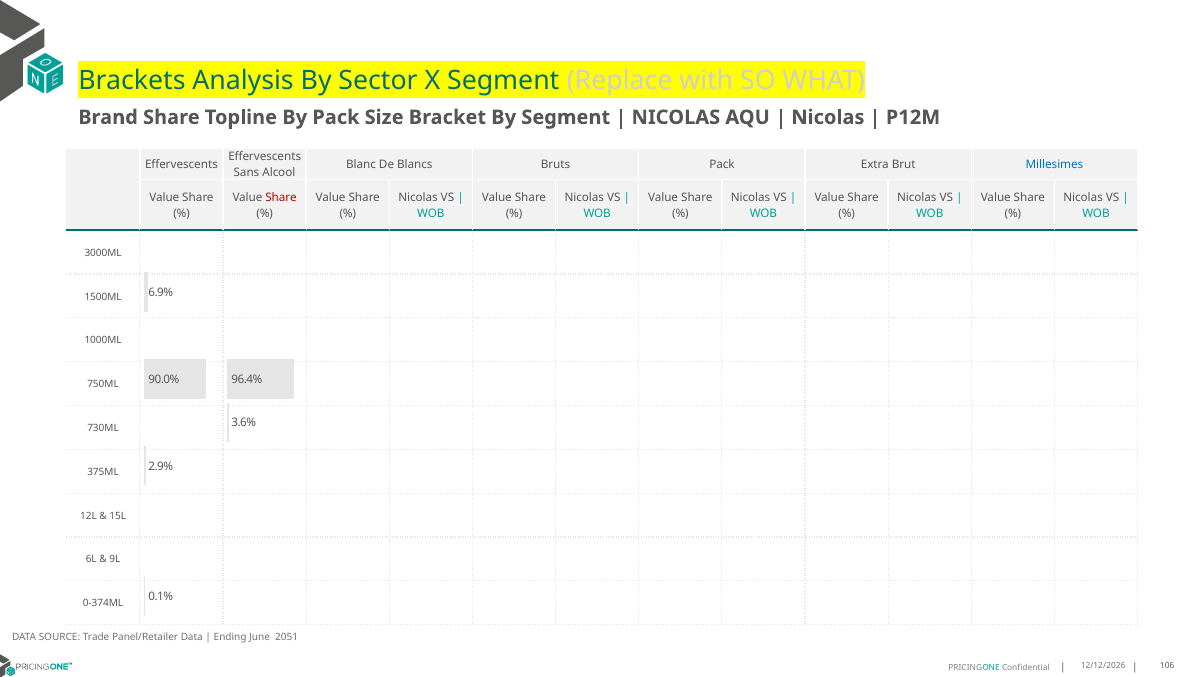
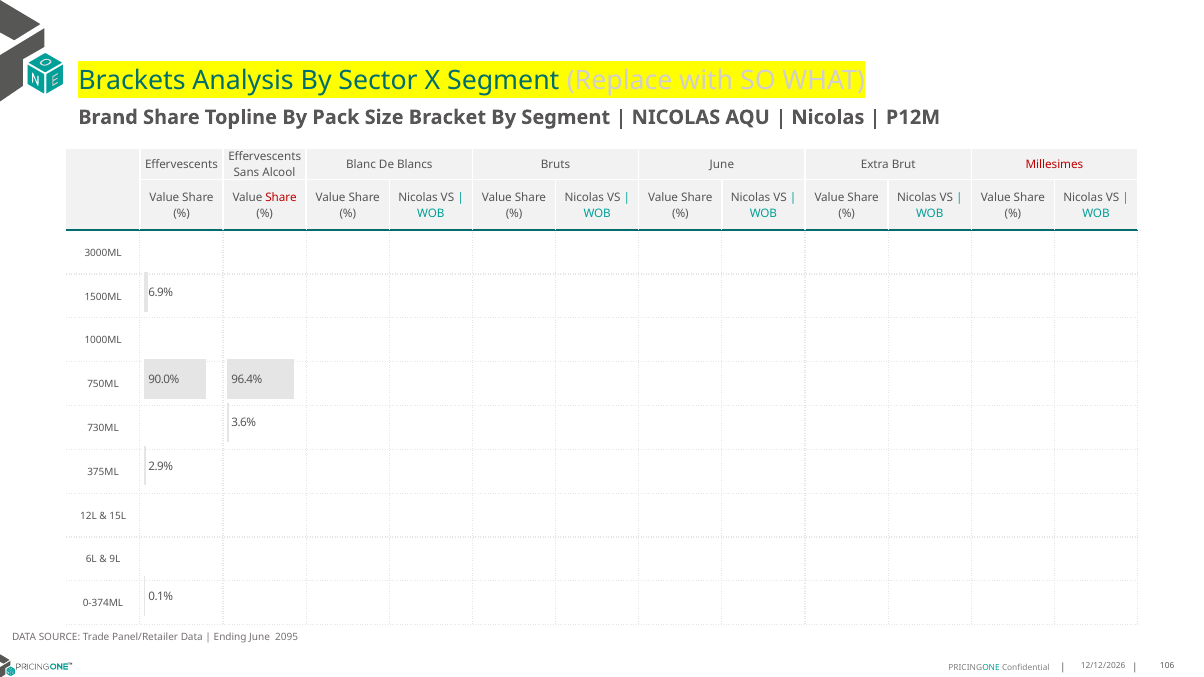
Bruts Pack: Pack -> June
Millesimes colour: blue -> red
2051: 2051 -> 2095
